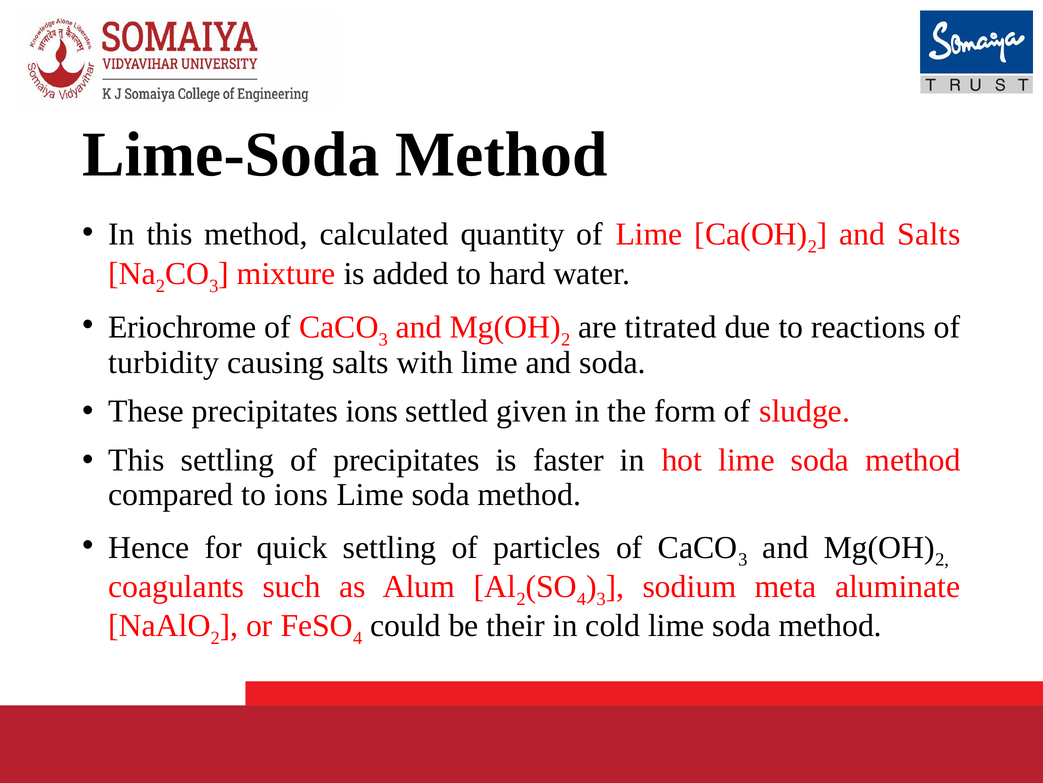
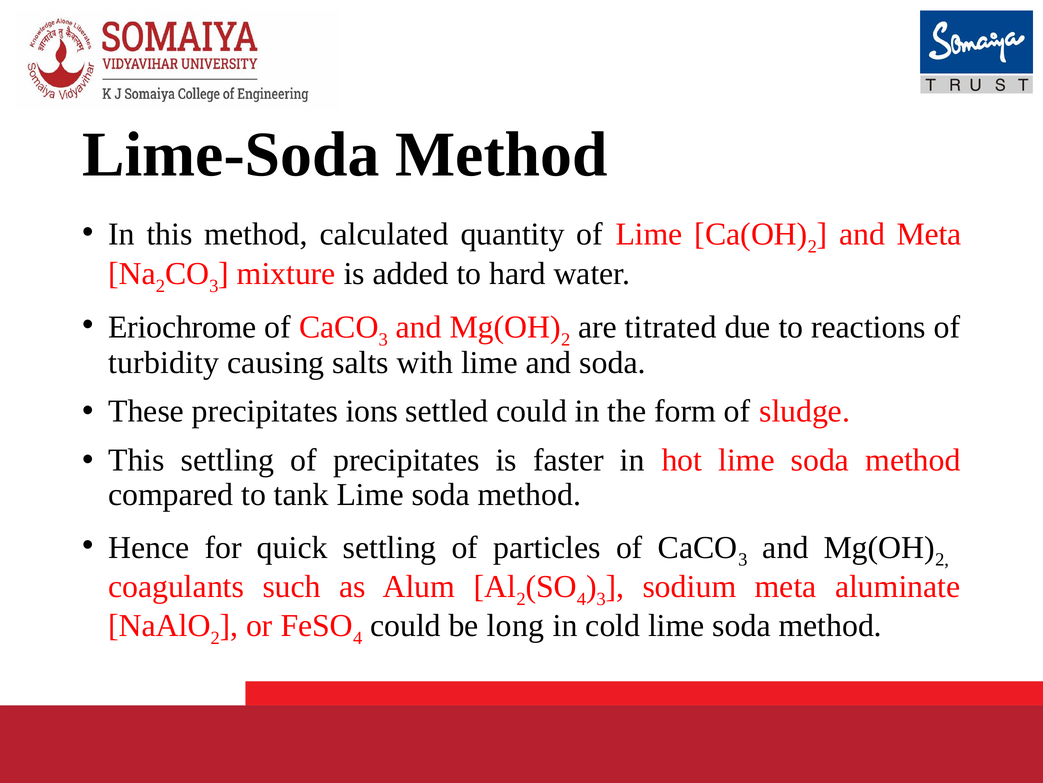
and Salts: Salts -> Meta
settled given: given -> could
to ions: ions -> tank
their: their -> long
